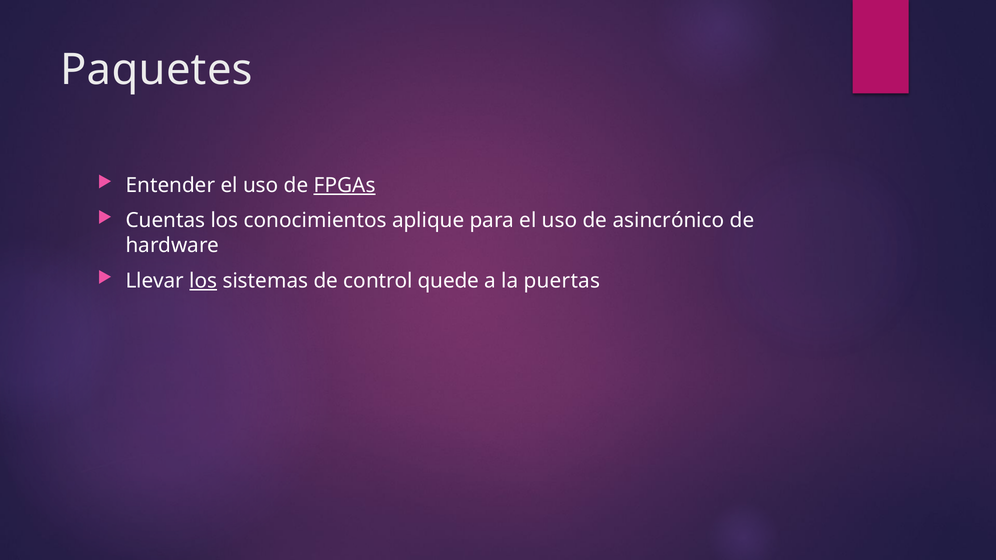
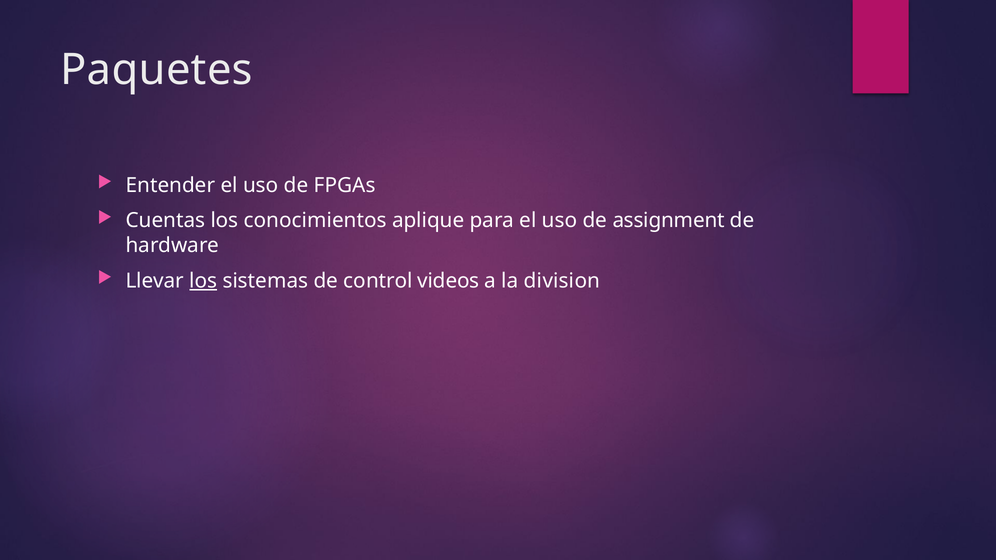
FPGAs underline: present -> none
asincrónico: asincrónico -> assignment
quede: quede -> videos
puertas: puertas -> division
